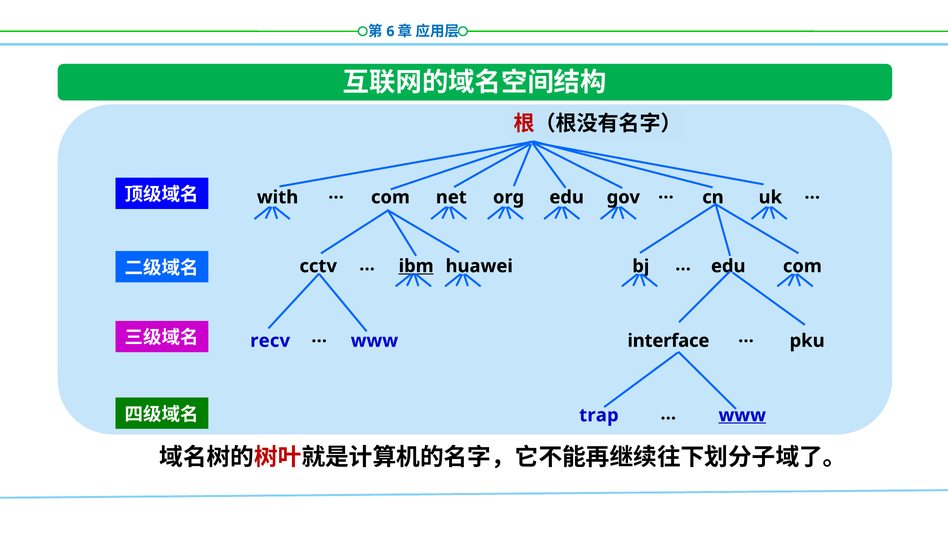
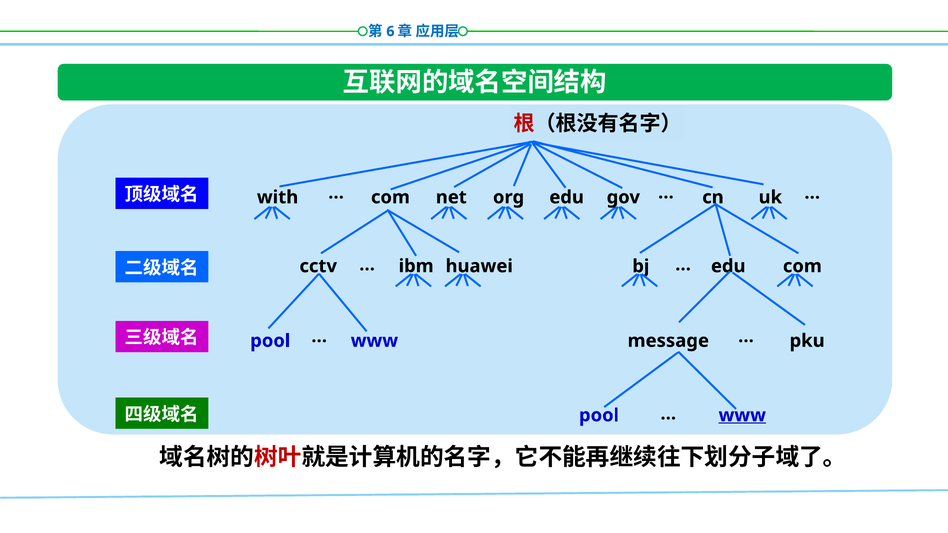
ibm underline: present -> none
recv at (270, 341): recv -> pool
interface: interface -> message
trap at (599, 415): trap -> pool
